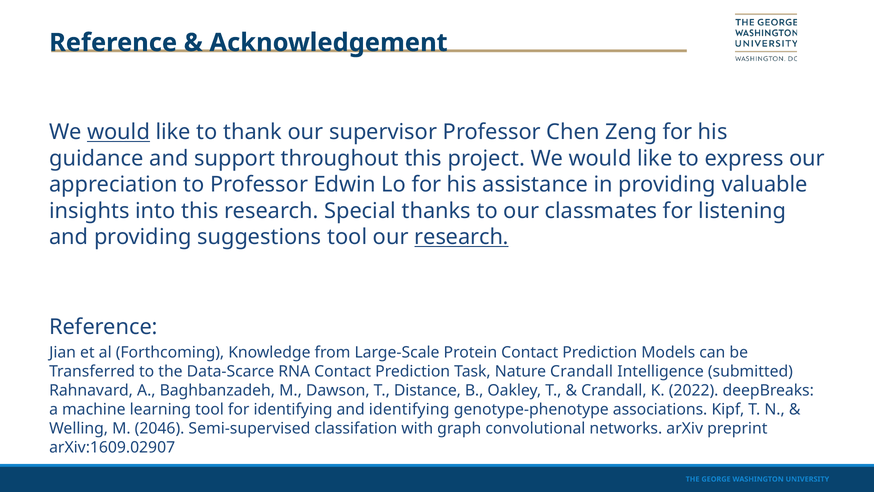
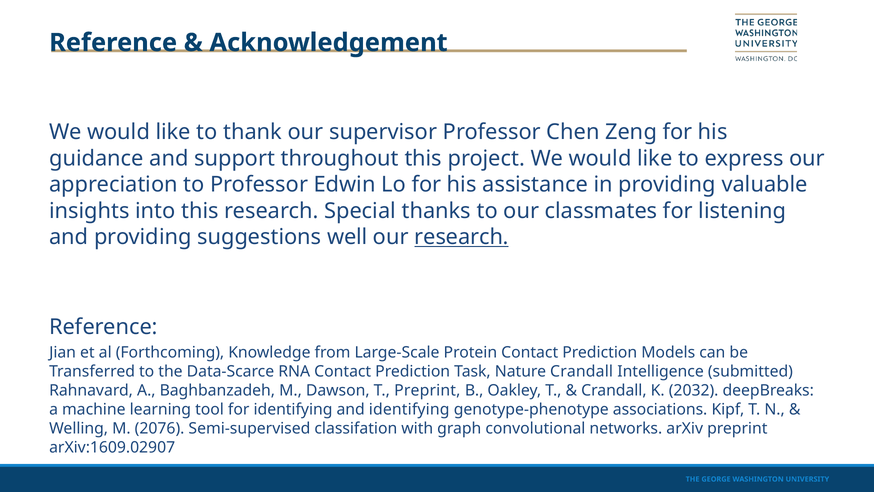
would at (119, 132) underline: present -> none
suggestions tool: tool -> well
T Distance: Distance -> Preprint
2022: 2022 -> 2032
2046: 2046 -> 2076
